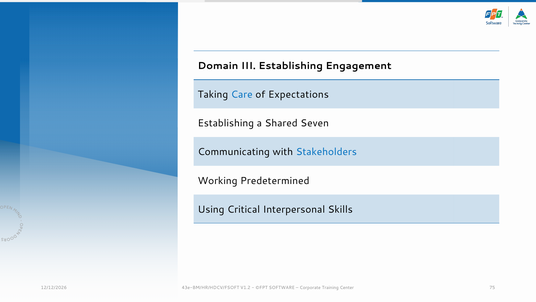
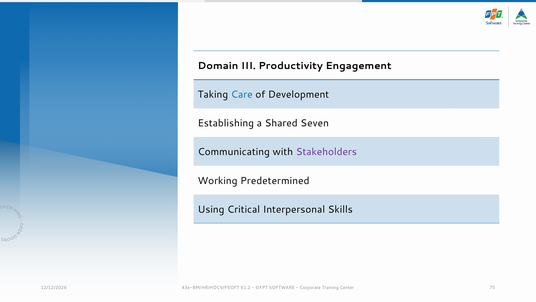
III Establishing: Establishing -> Productivity
Expectations: Expectations -> Development
Stakeholders colour: blue -> purple
